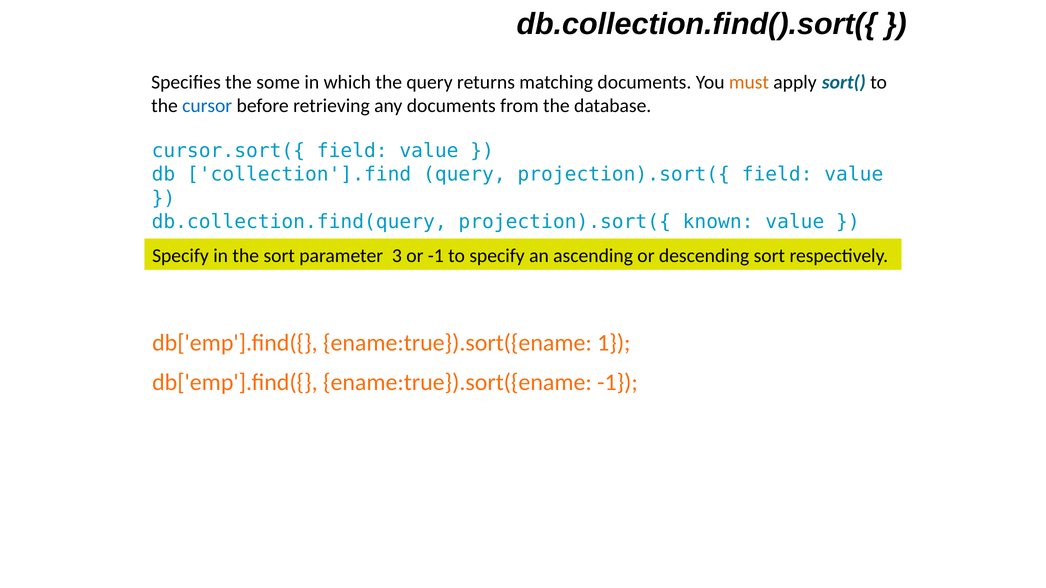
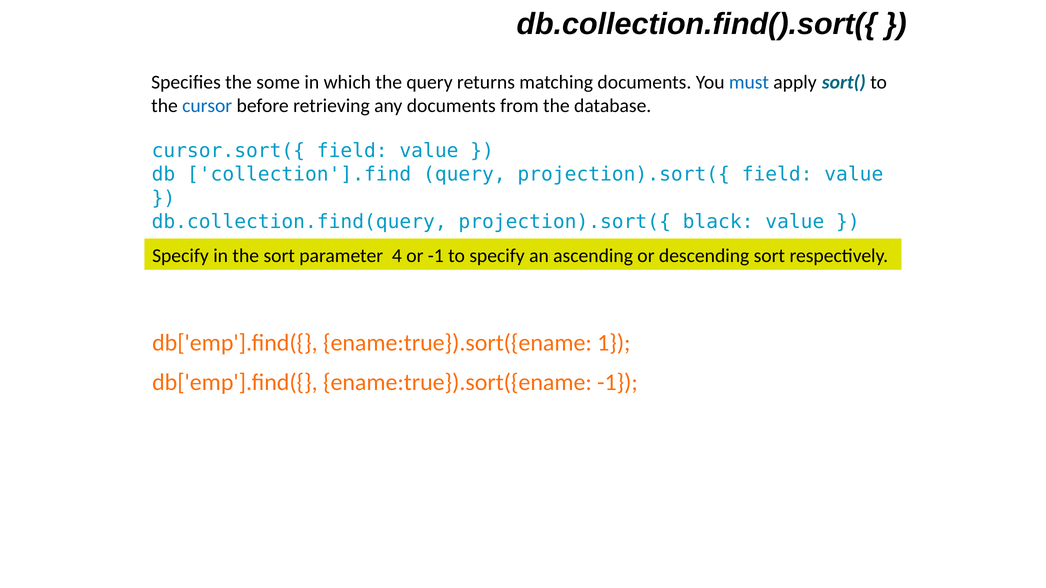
must colour: orange -> blue
known: known -> black
3: 3 -> 4
